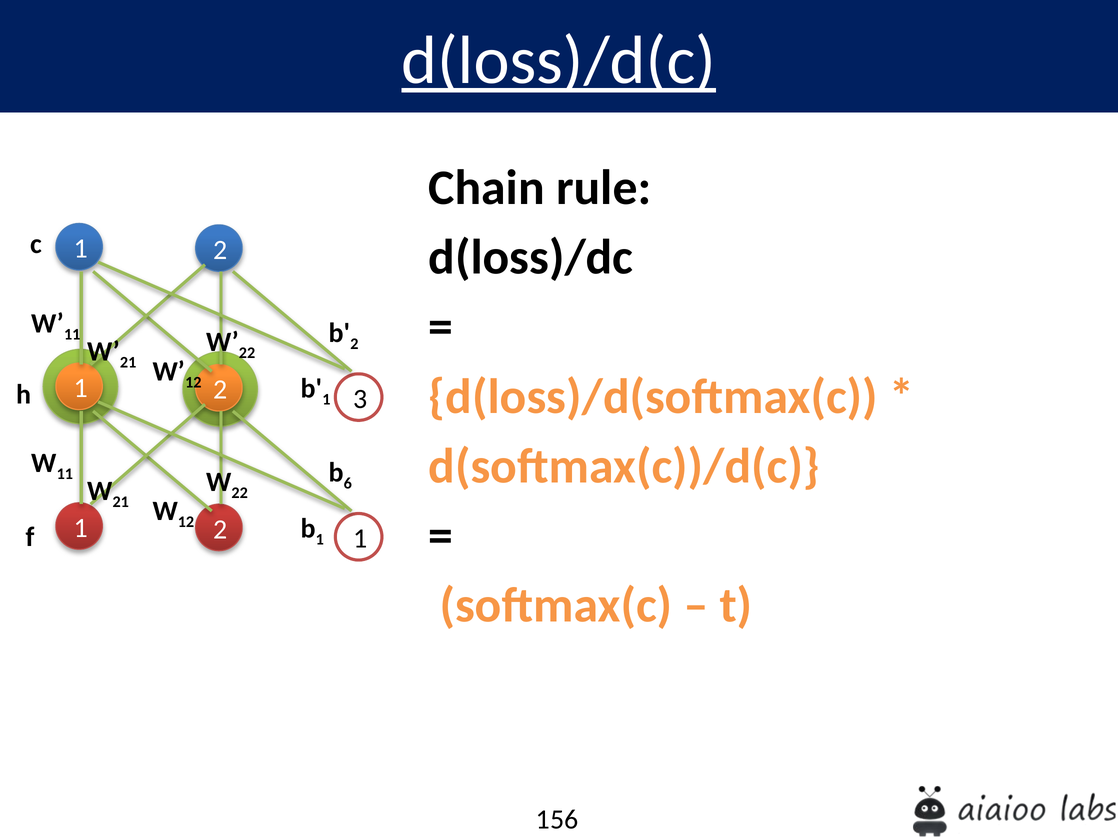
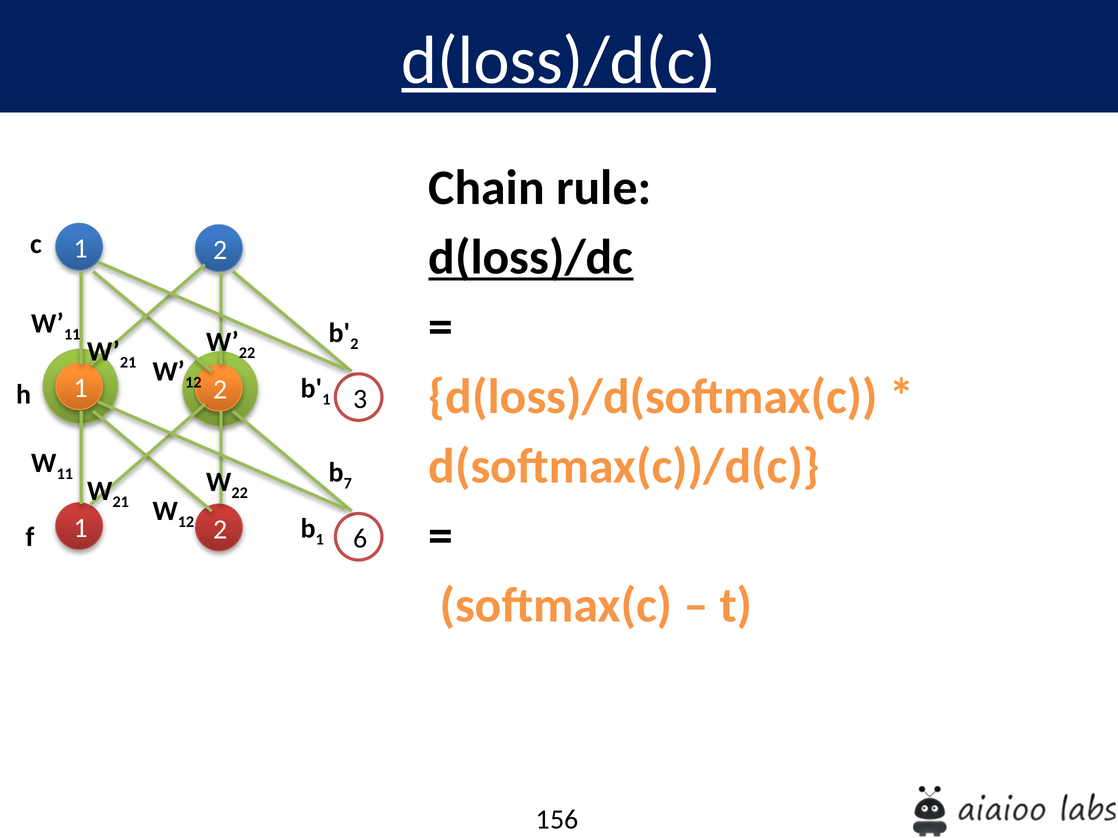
d(loss)/dc underline: none -> present
6: 6 -> 7
1 at (360, 539): 1 -> 6
